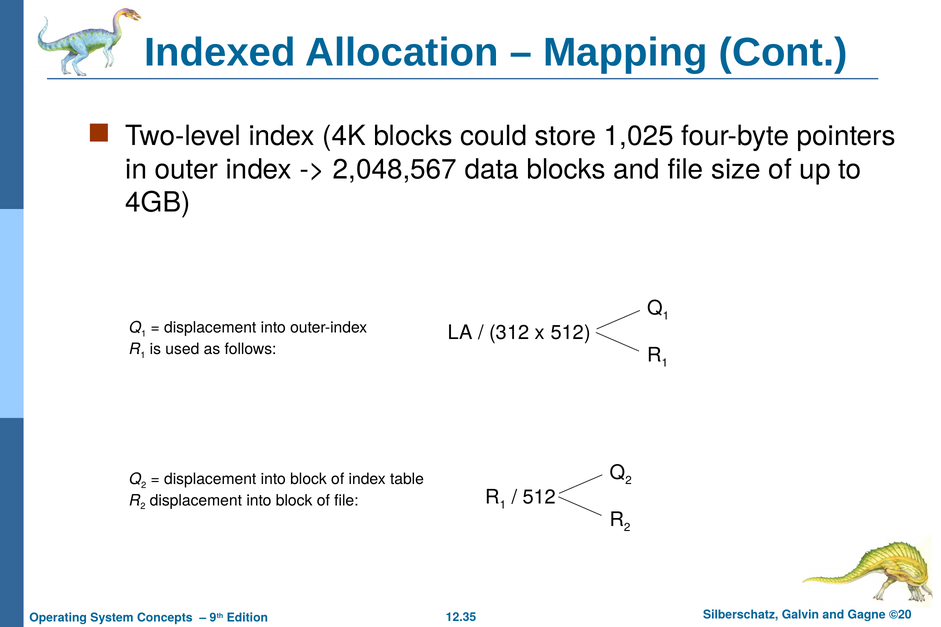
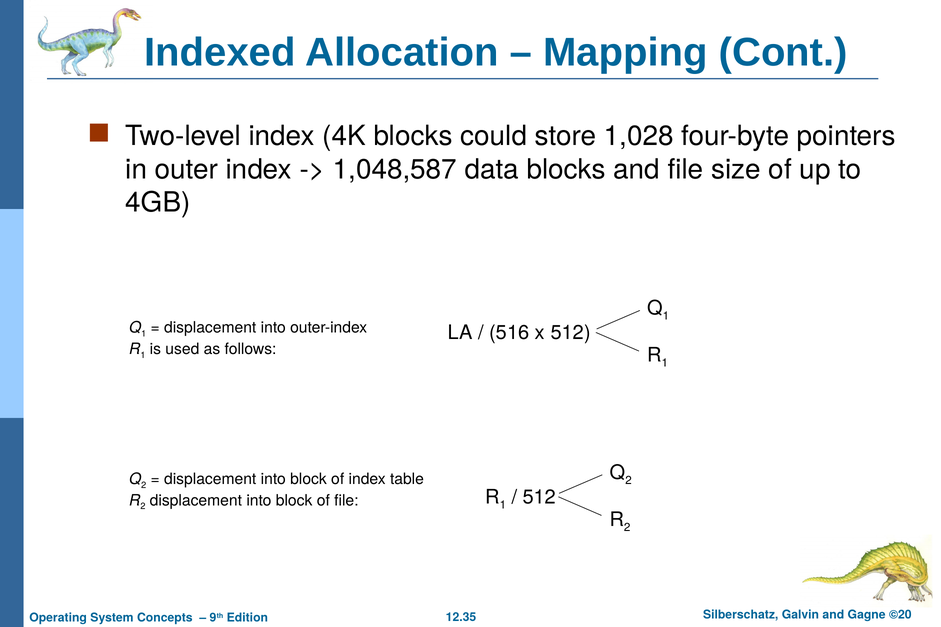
1,025: 1,025 -> 1,028
2,048,567: 2,048,567 -> 1,048,587
312: 312 -> 516
